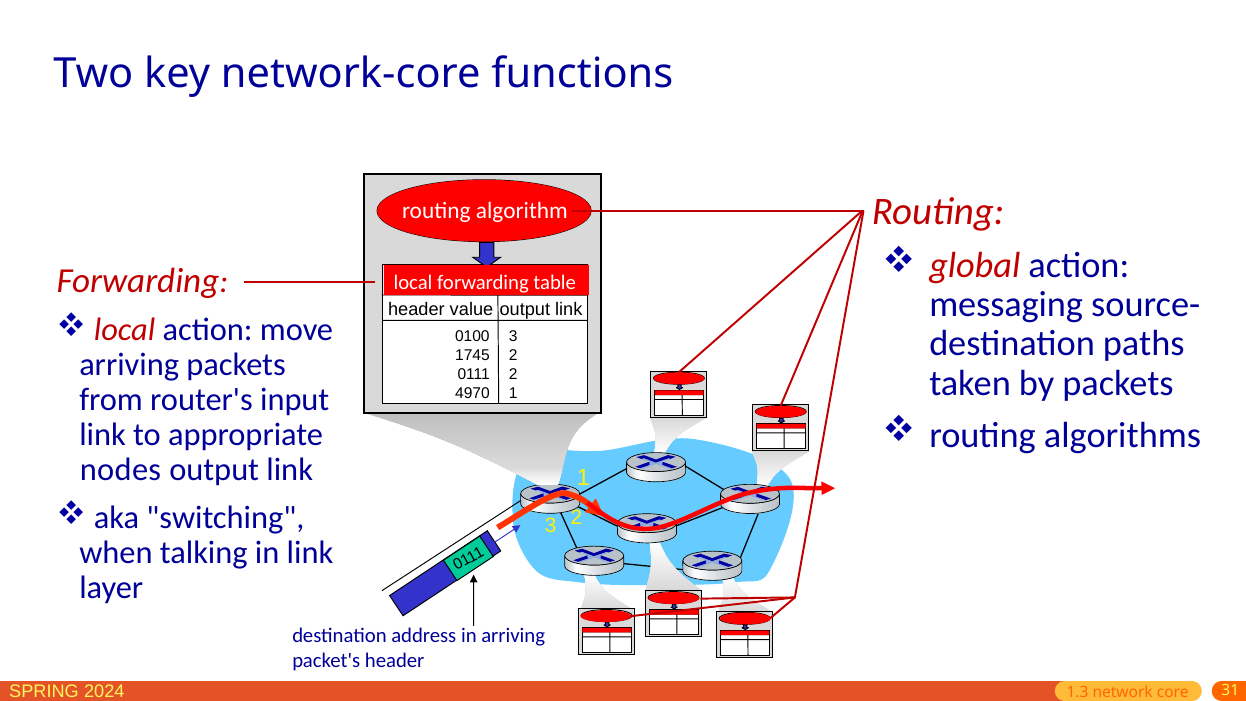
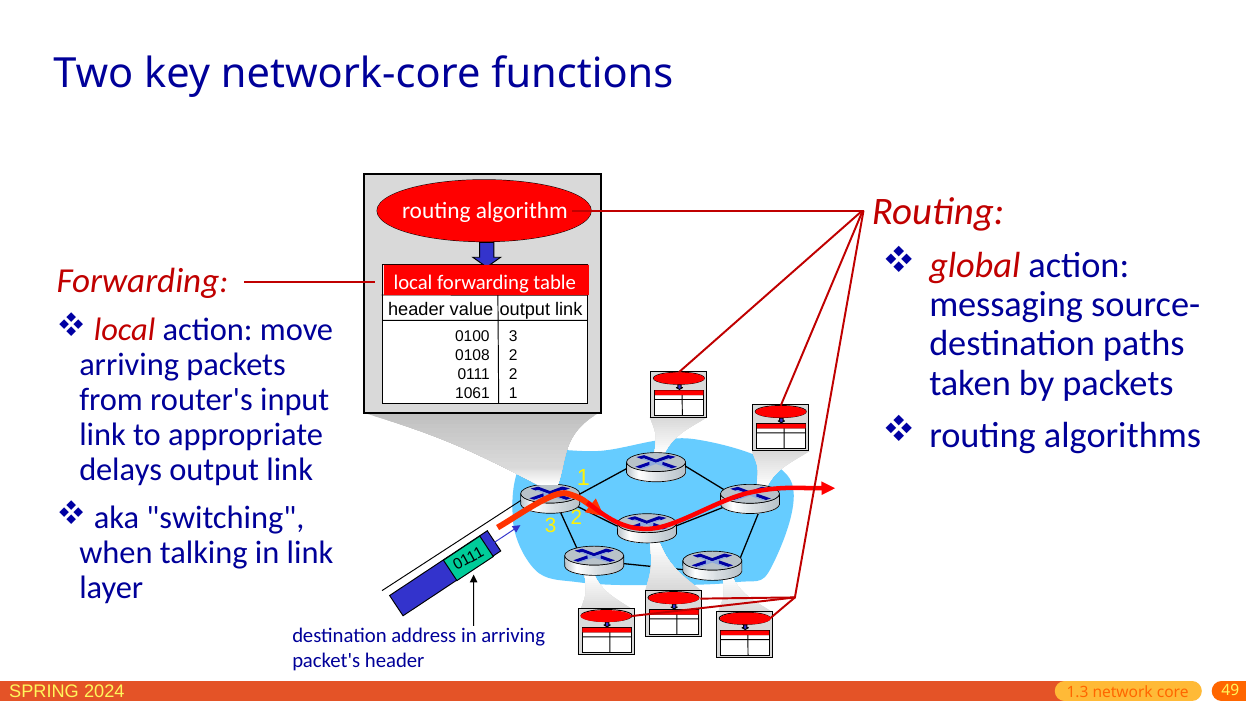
1745: 1745 -> 0108
4970: 4970 -> 1061
nodes: nodes -> delays
31: 31 -> 49
